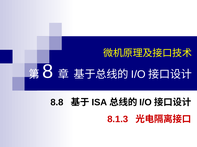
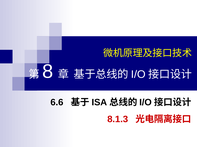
8.8: 8.8 -> 6.6
